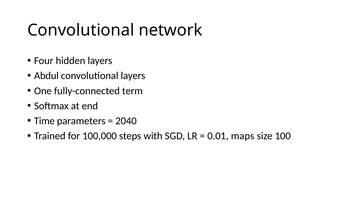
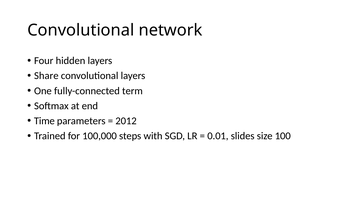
Abdul: Abdul -> Share
2040: 2040 -> 2012
maps: maps -> slides
